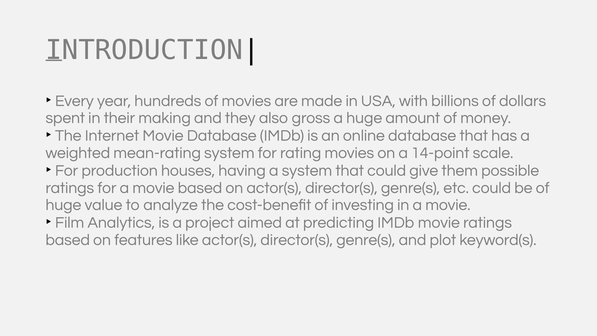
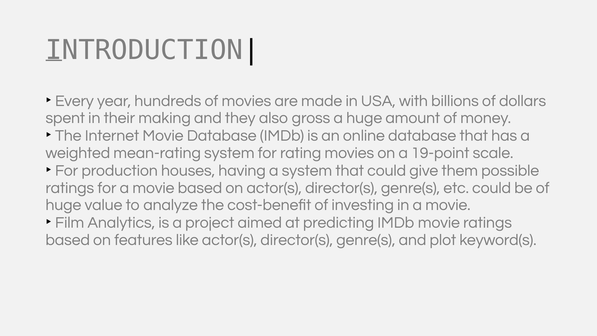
14-point: 14-point -> 19-point
